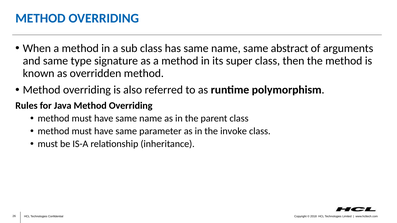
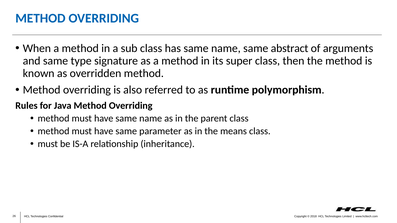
invoke: invoke -> means
